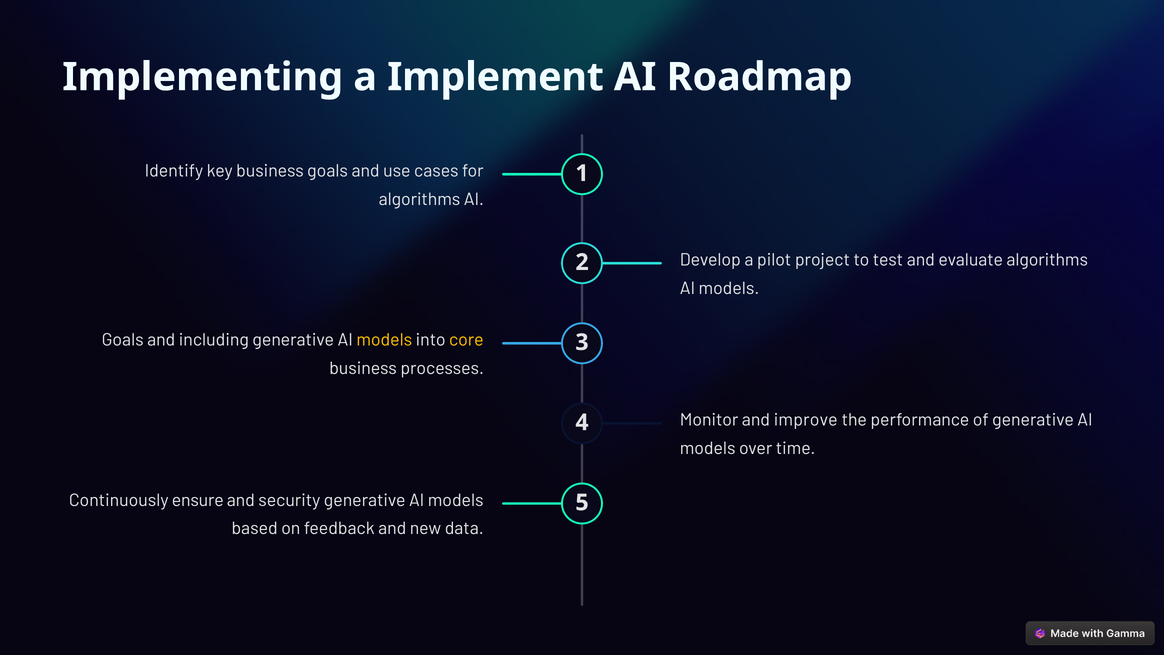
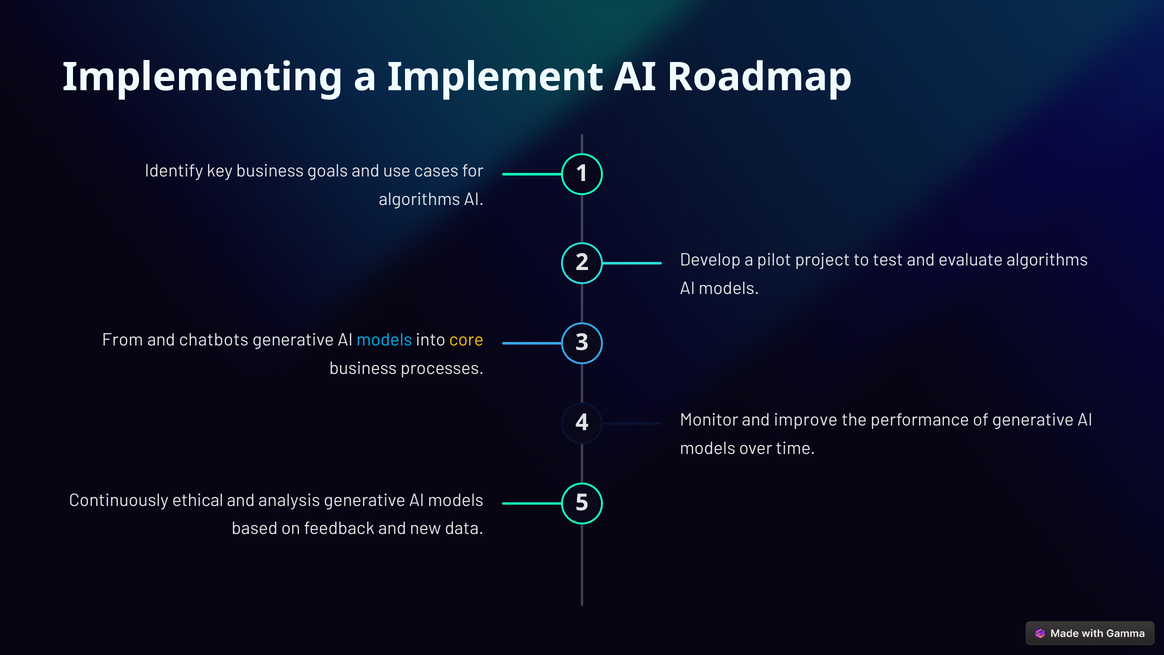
Goals at (123, 340): Goals -> From
including: including -> chatbots
models at (384, 340) colour: yellow -> light blue
ensure: ensure -> ethical
security: security -> analysis
